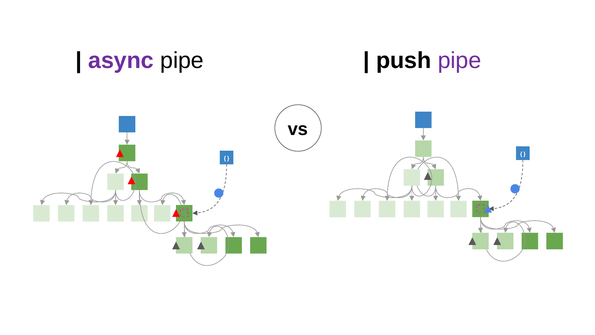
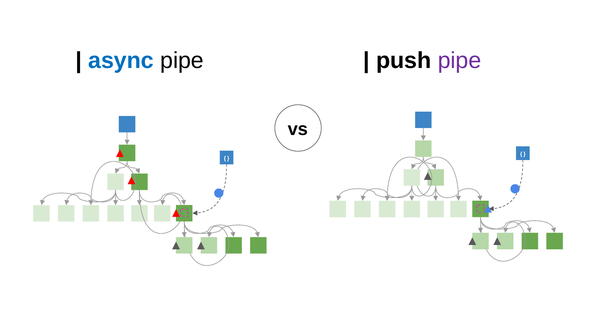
async colour: purple -> blue
